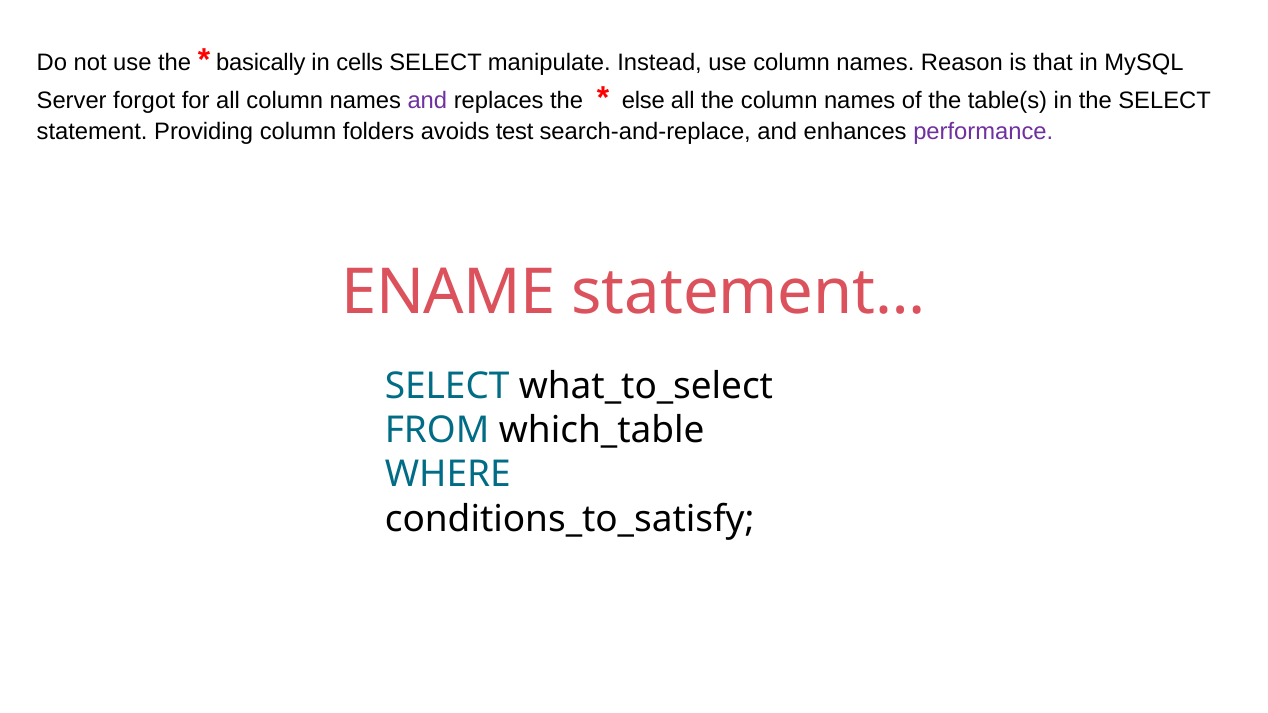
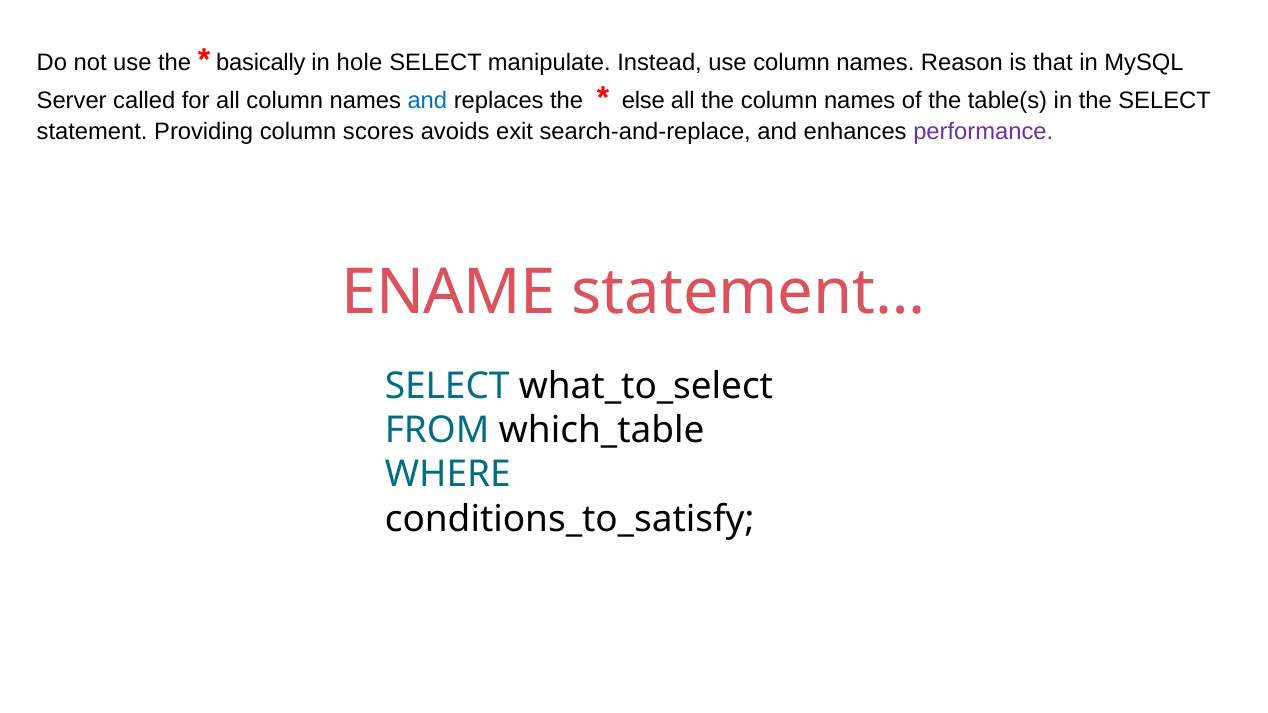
cells: cells -> hole
forgot: forgot -> called
and at (427, 101) colour: purple -> blue
folders: folders -> scores
test: test -> exit
